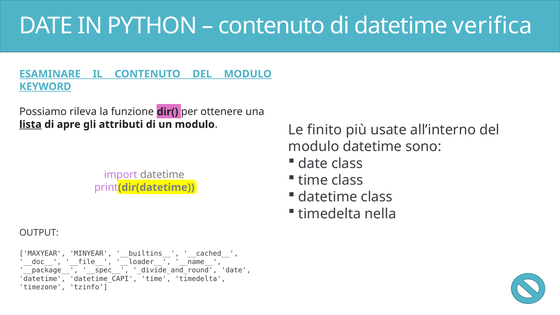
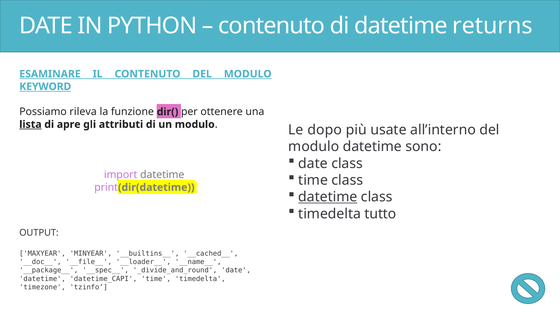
verifica: verifica -> returns
finito: finito -> dopo
datetime at (328, 197) underline: none -> present
nella: nella -> tutto
